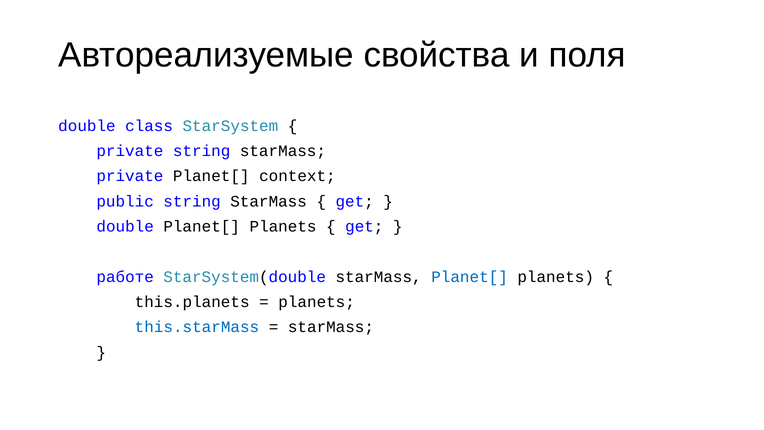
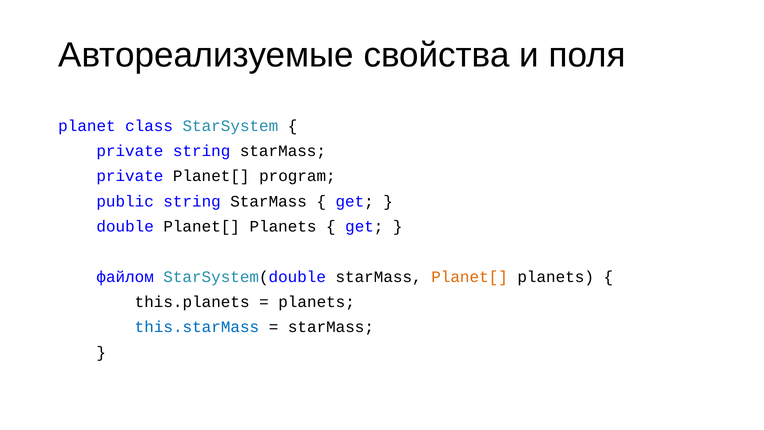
double at (87, 126): double -> planet
context: context -> program
работе: работе -> файлом
Planet[ at (470, 277) colour: blue -> orange
